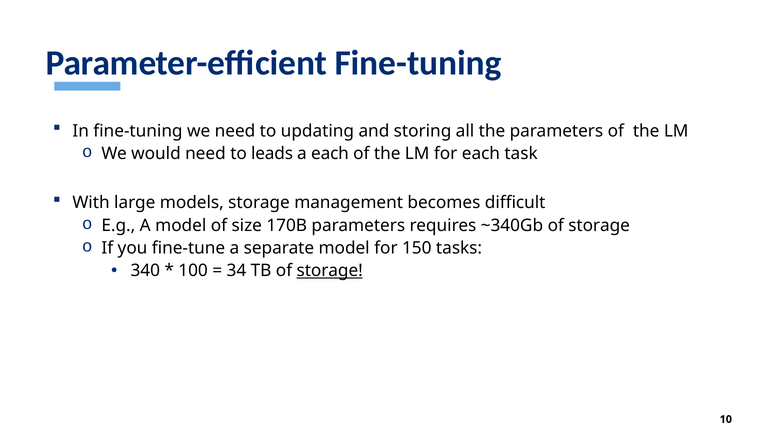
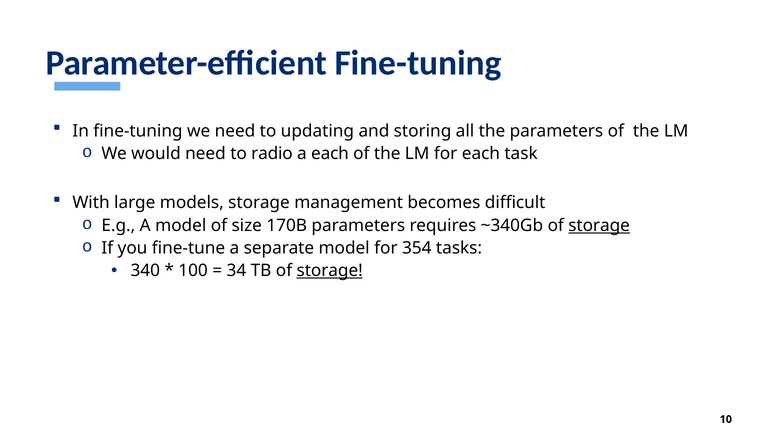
leads: leads -> radio
storage at (599, 226) underline: none -> present
150: 150 -> 354
